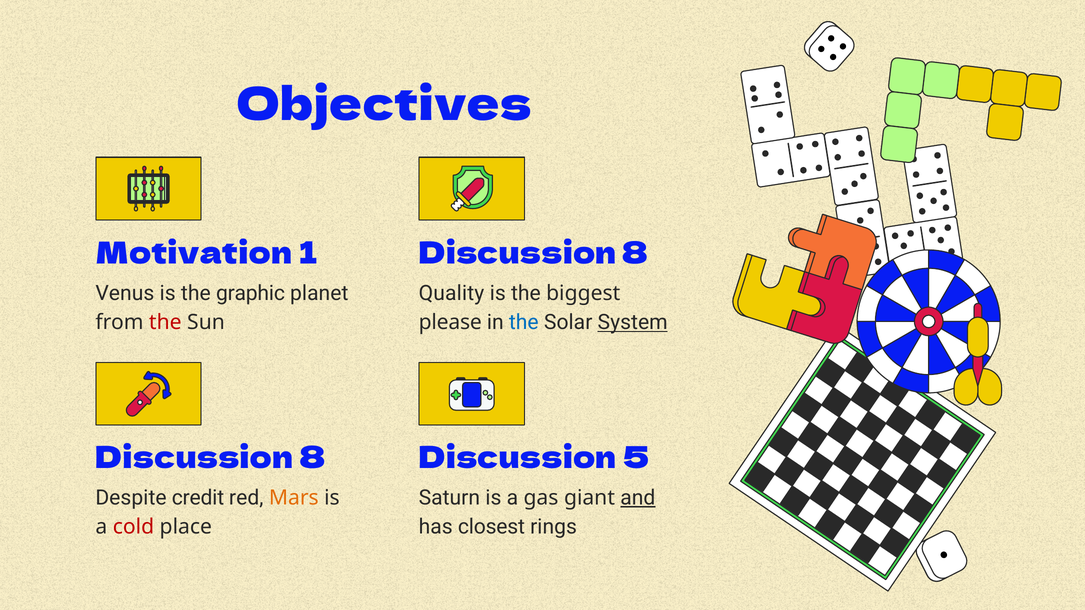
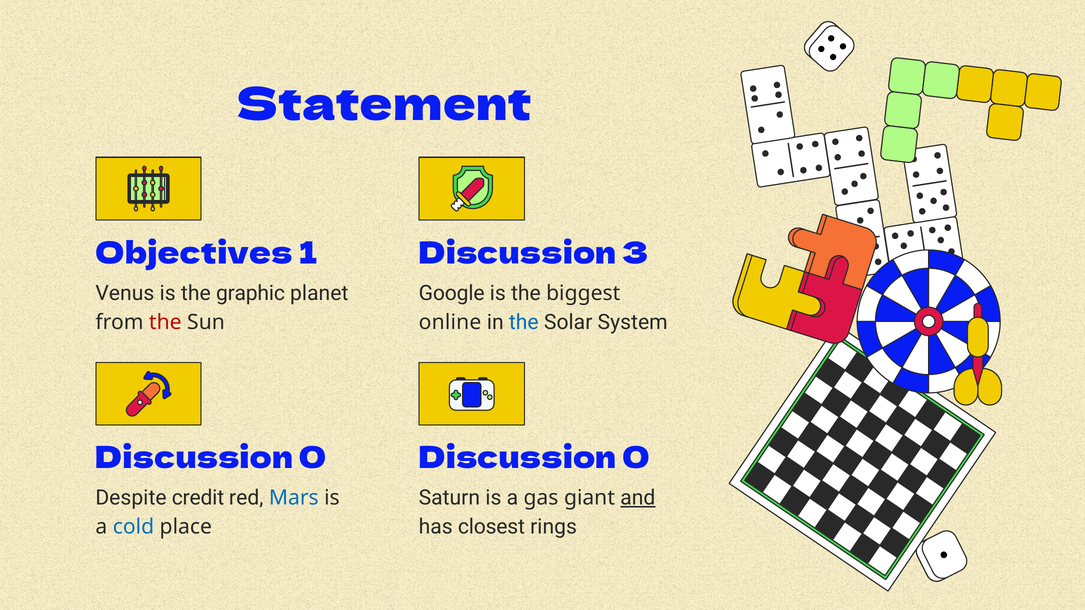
Objectives: Objectives -> Statement
Motivation: Motivation -> Objectives
1 Discussion 8: 8 -> 3
Quality: Quality -> Google
please: please -> online
System underline: present -> none
8 at (312, 459): 8 -> 0
5 at (636, 459): 5 -> 0
Mars colour: orange -> blue
cold colour: red -> blue
